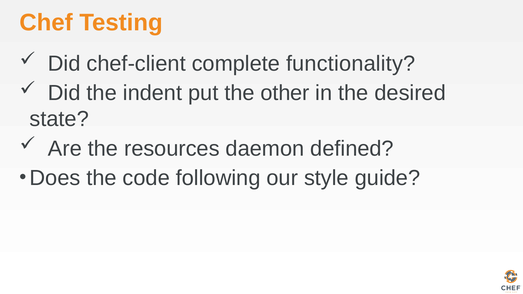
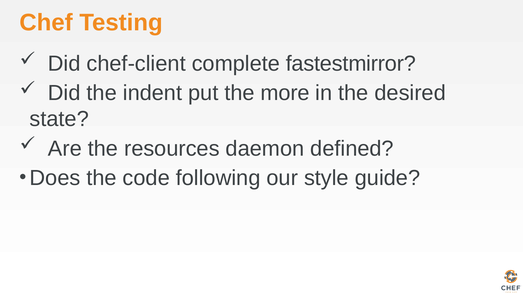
functionality: functionality -> fastestmirror
other: other -> more
